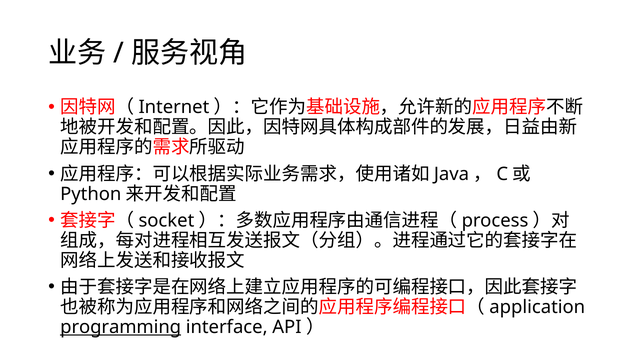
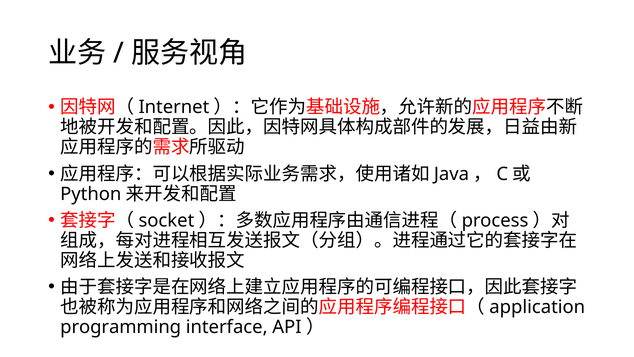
programming underline: present -> none
